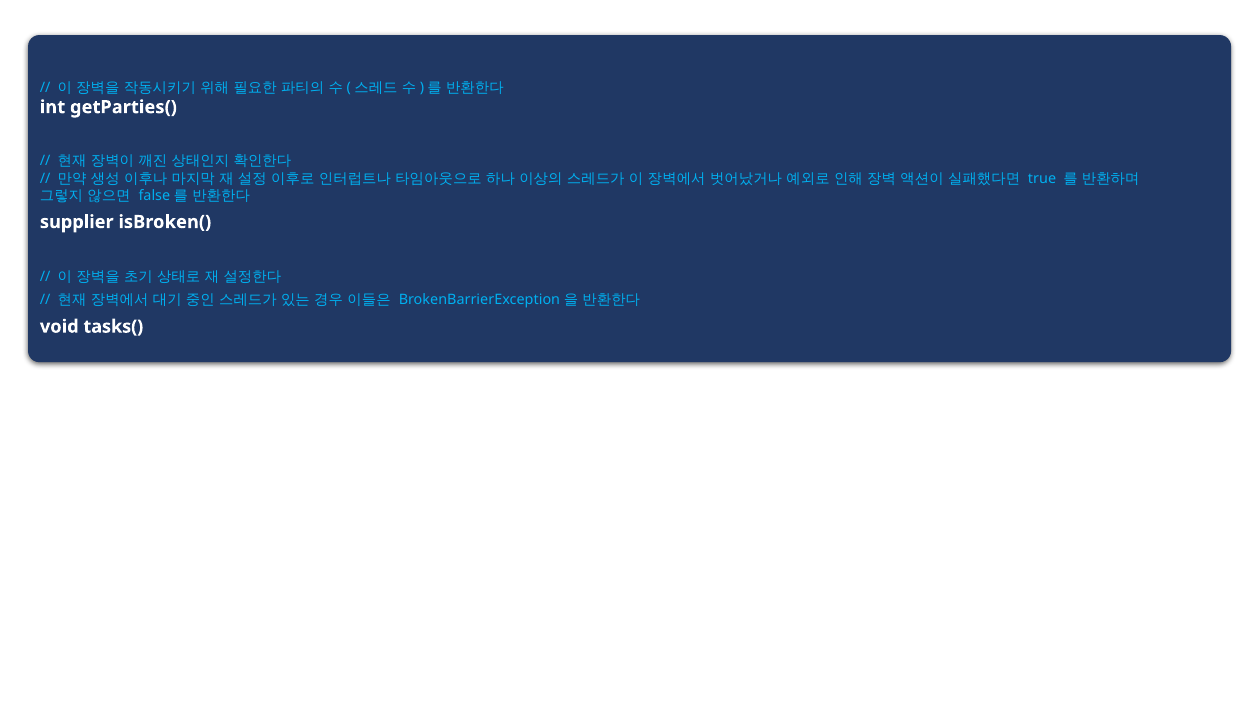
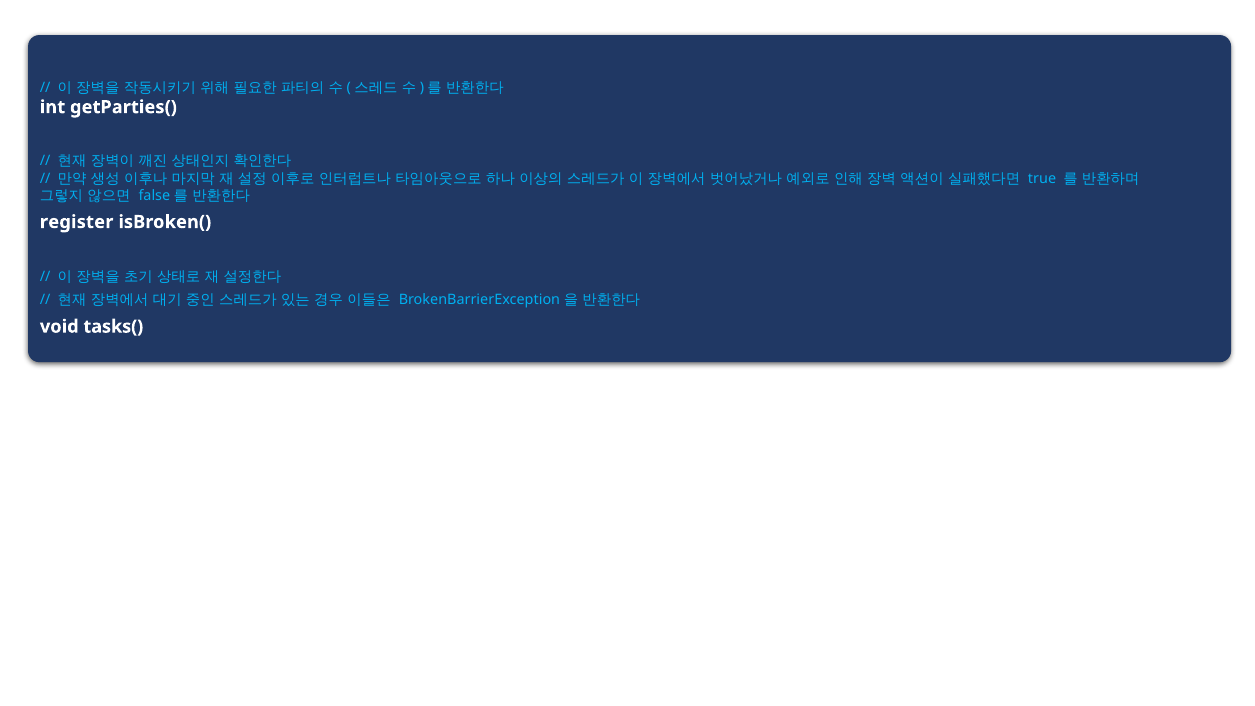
supplier: supplier -> register
